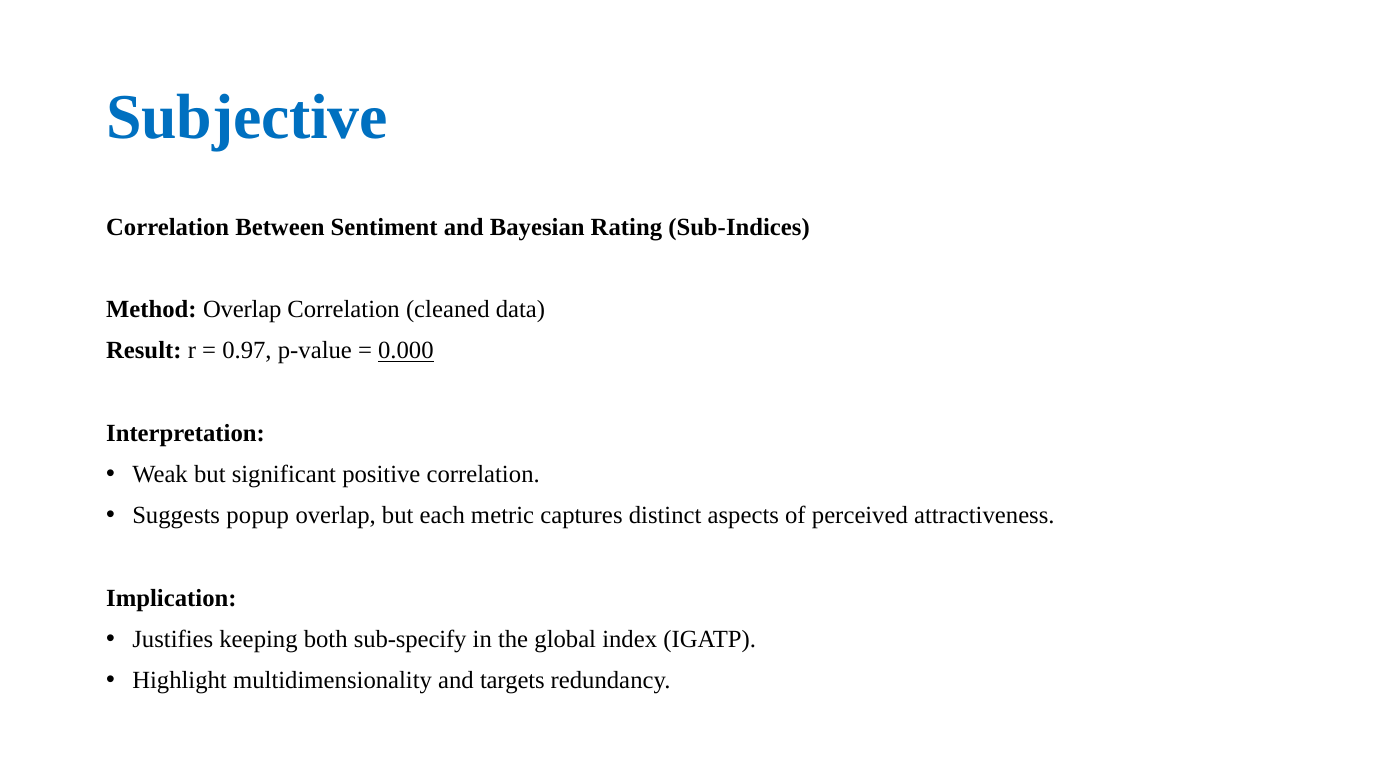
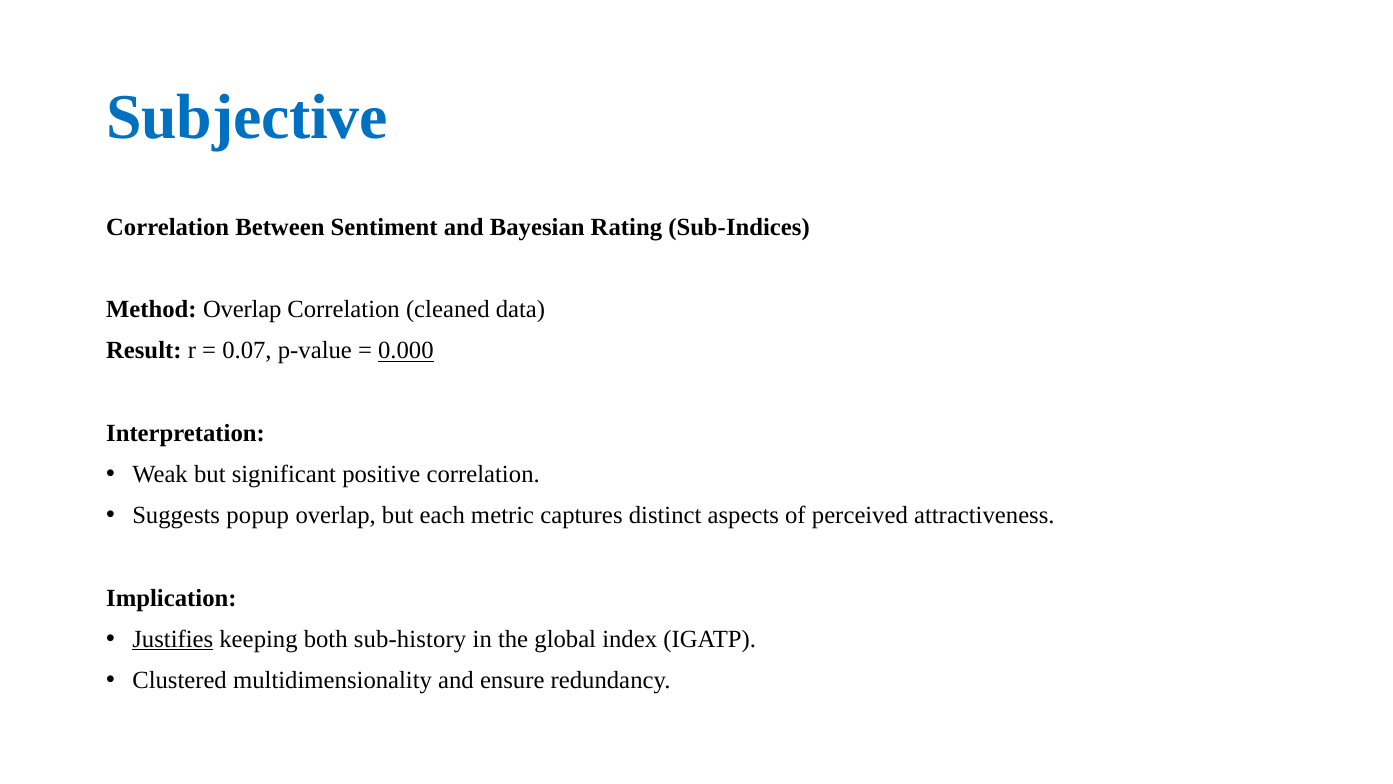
0.97: 0.97 -> 0.07
Justifies underline: none -> present
sub-specify: sub-specify -> sub-history
Highlight: Highlight -> Clustered
targets: targets -> ensure
